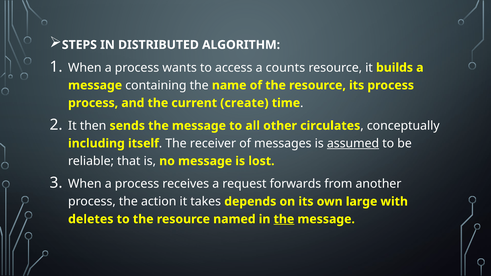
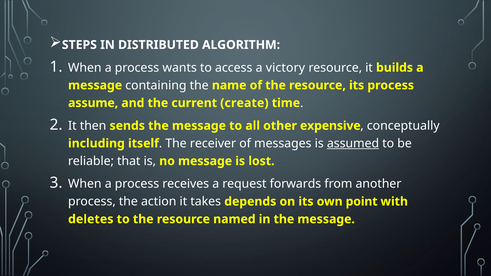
counts: counts -> victory
process at (93, 103): process -> assume
circulates: circulates -> expensive
large: large -> point
the at (284, 219) underline: present -> none
